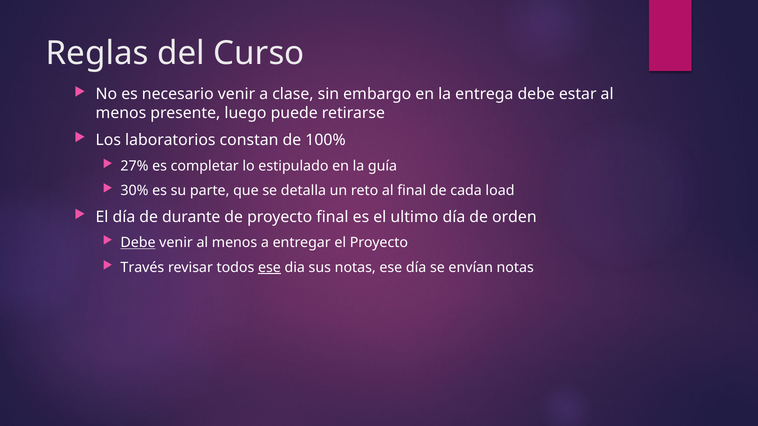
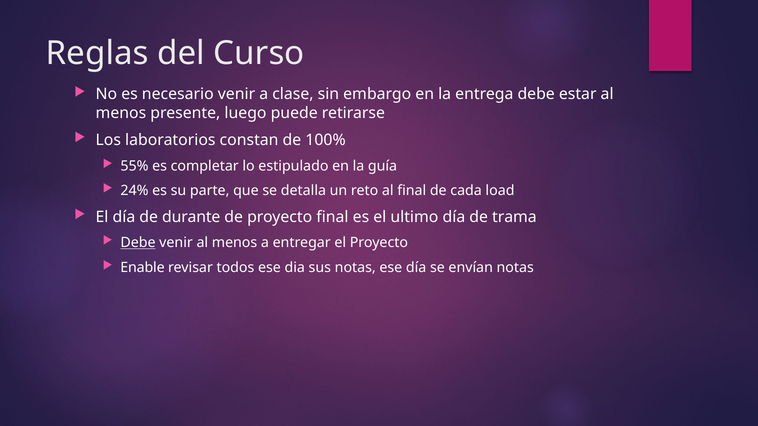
27%: 27% -> 55%
30%: 30% -> 24%
orden: orden -> trama
Través: Través -> Enable
ese at (269, 268) underline: present -> none
